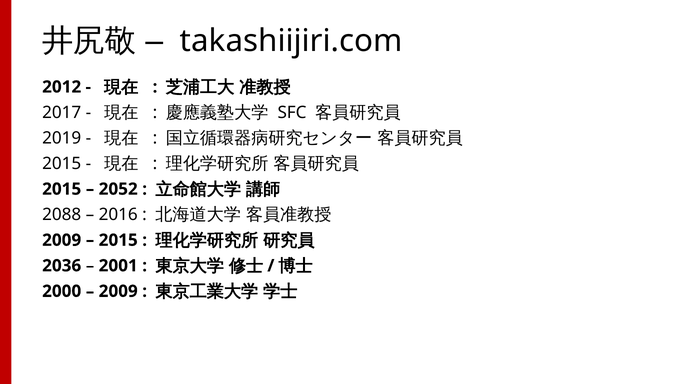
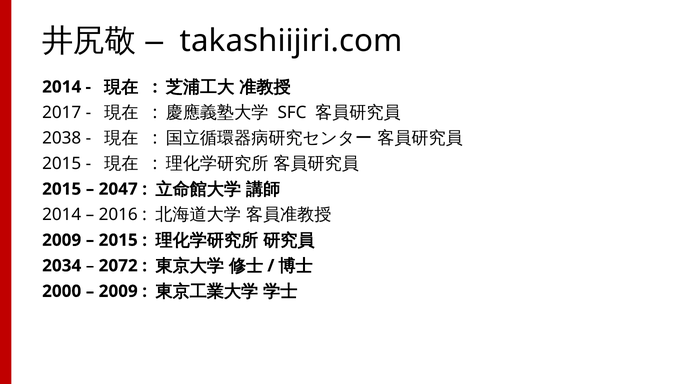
2012 at (62, 87): 2012 -> 2014
2019: 2019 -> 2038
2052: 2052 -> 2047
2088 at (62, 215): 2088 -> 2014
2036: 2036 -> 2034
2001: 2001 -> 2072
